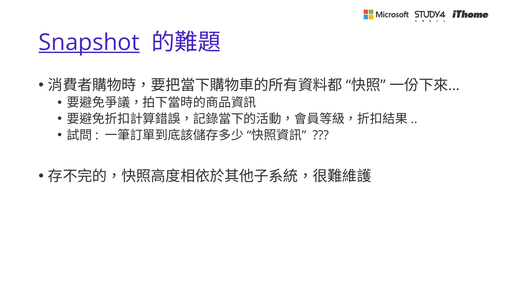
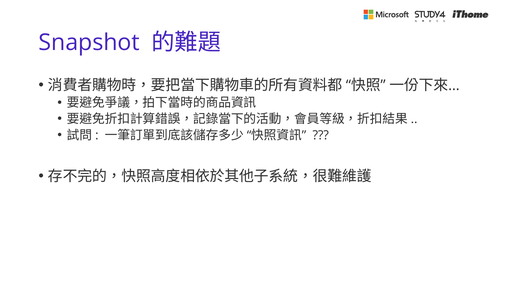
Snapshot underline: present -> none
